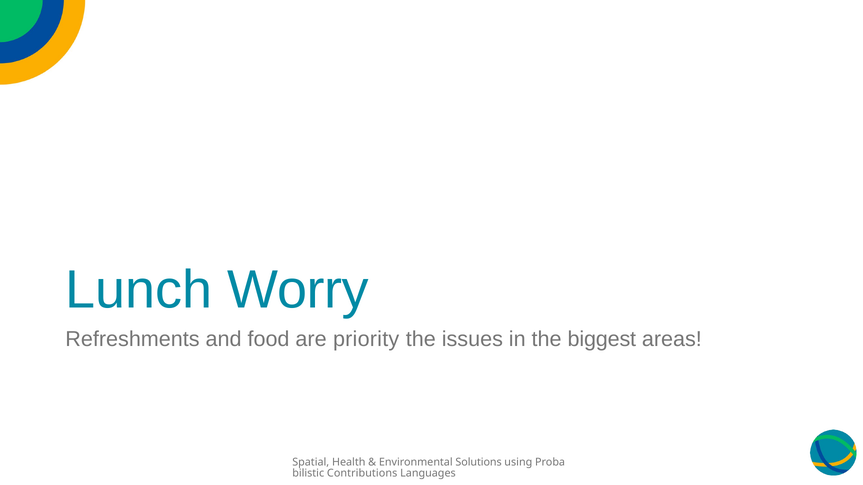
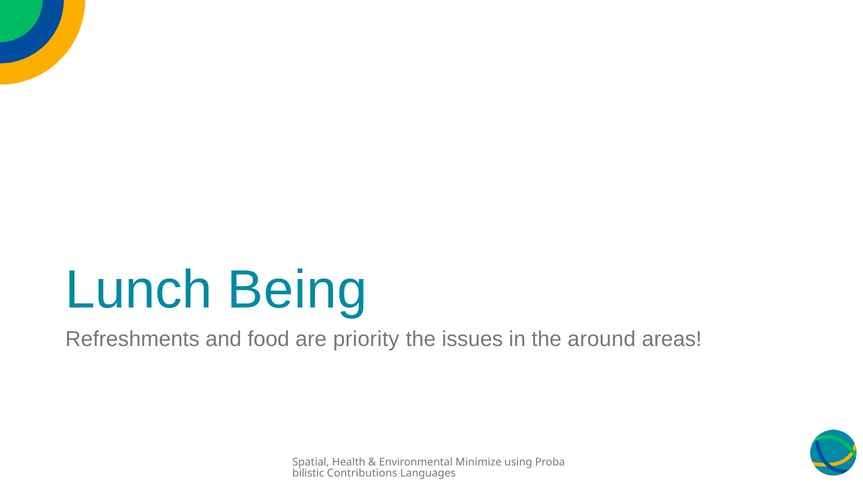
Worry: Worry -> Being
biggest: biggest -> around
Solutions: Solutions -> Minimize
